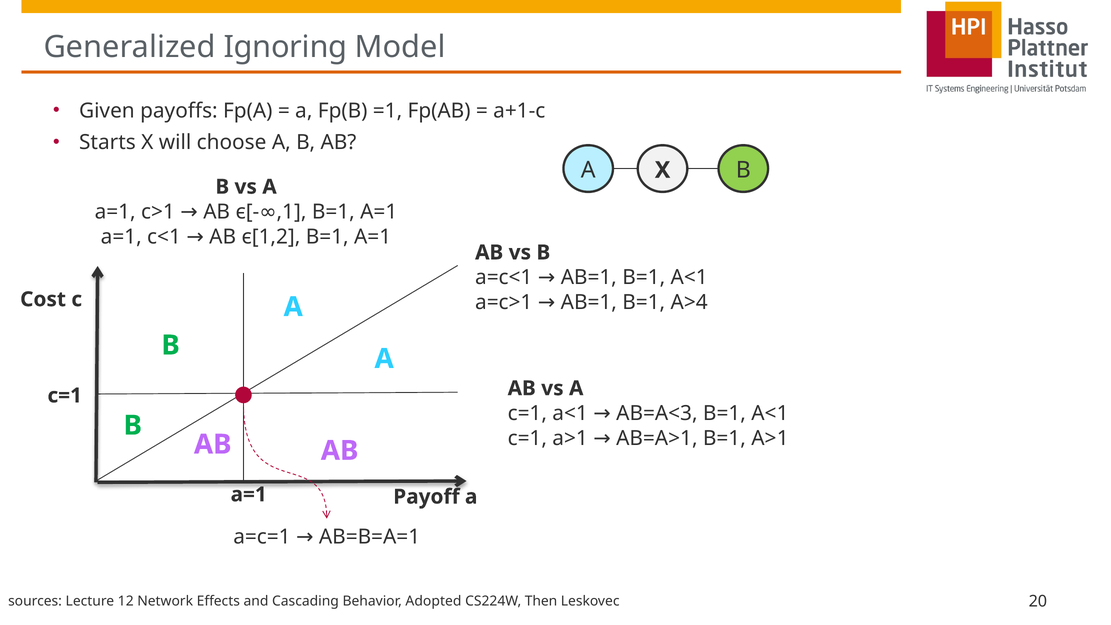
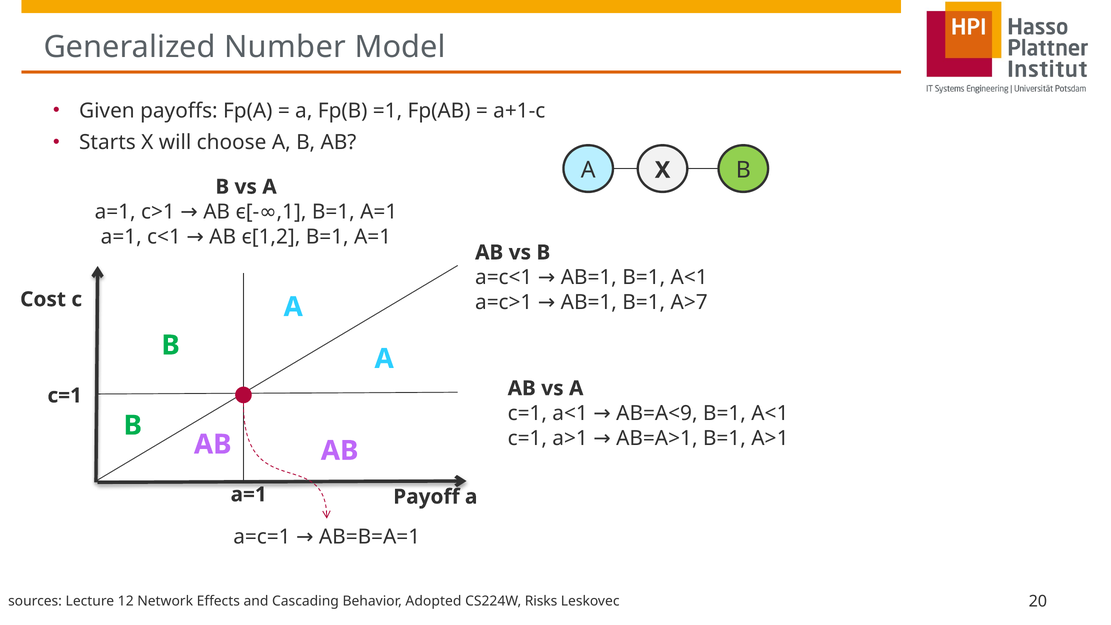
Ignoring: Ignoring -> Number
A>4: A>4 -> A>7
AB=A<3: AB=A<3 -> AB=A<9
Then: Then -> Risks
